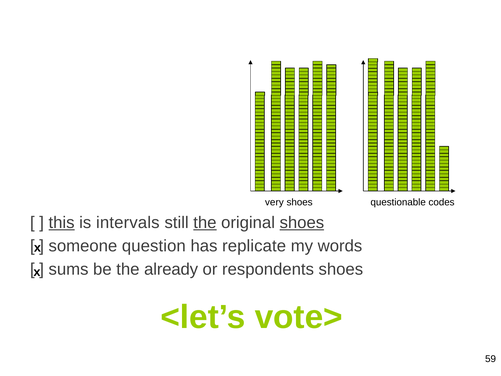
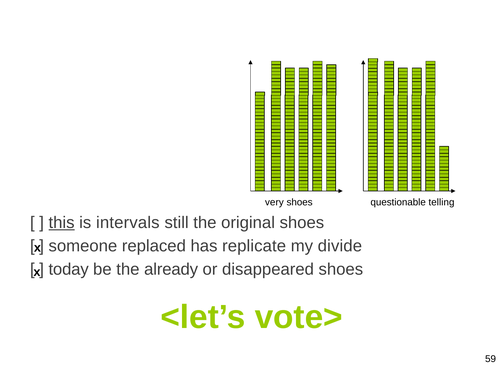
codes: codes -> telling
the at (205, 222) underline: present -> none
shoes at (302, 222) underline: present -> none
question: question -> replaced
words: words -> divide
sums: sums -> today
respondents: respondents -> disappeared
